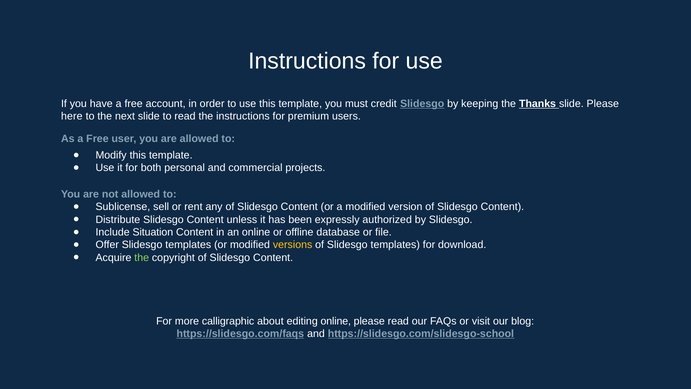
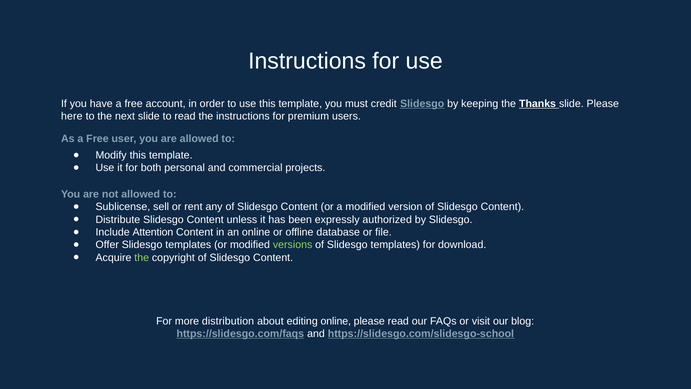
Situation: Situation -> Attention
versions colour: yellow -> light green
calligraphic: calligraphic -> distribution
